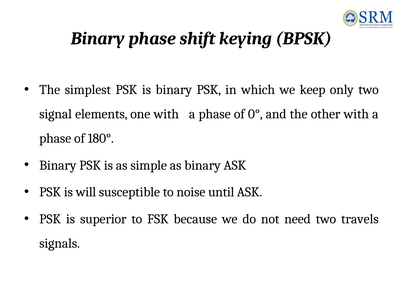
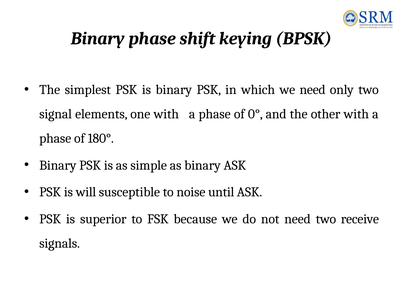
we keep: keep -> need
travels: travels -> receive
